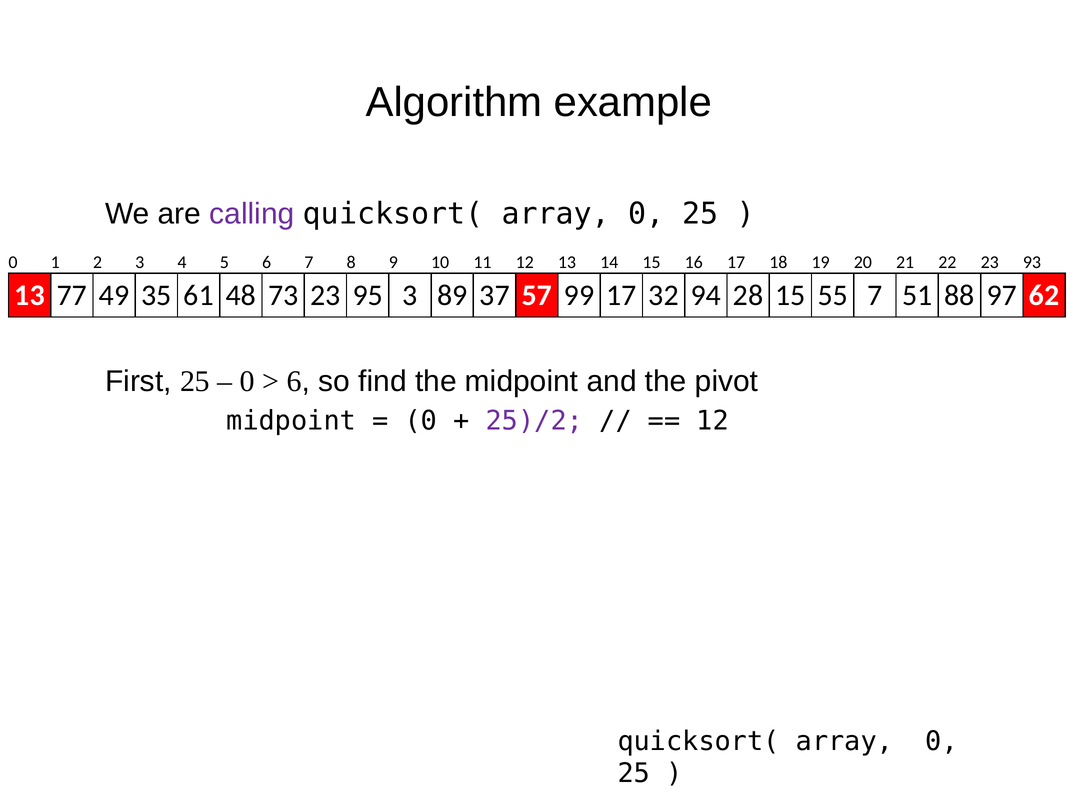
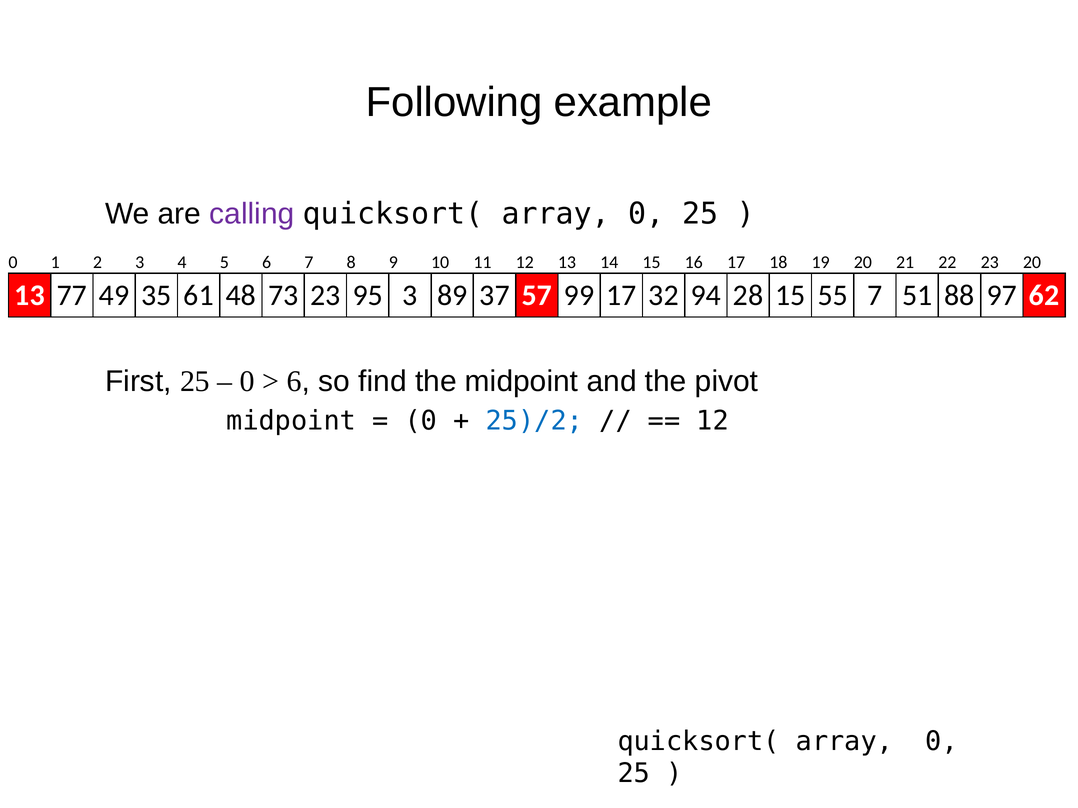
Algorithm: Algorithm -> Following
23 93: 93 -> 20
25)/2 colour: purple -> blue
